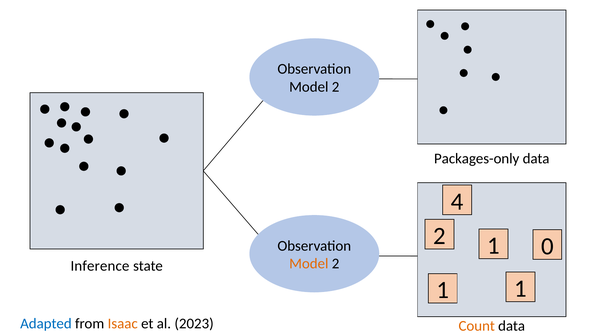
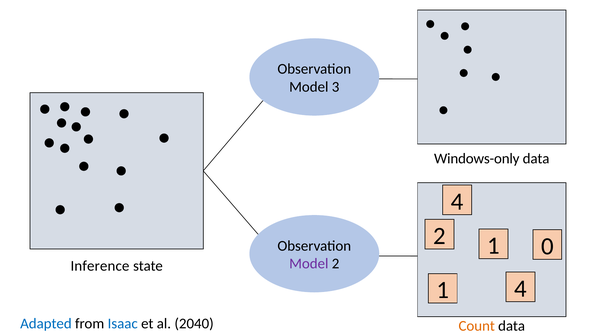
2 at (336, 87): 2 -> 3
Packages-only: Packages-only -> Windows-only
Model at (309, 264) colour: orange -> purple
1 1: 1 -> 4
Isaac colour: orange -> blue
2023: 2023 -> 2040
